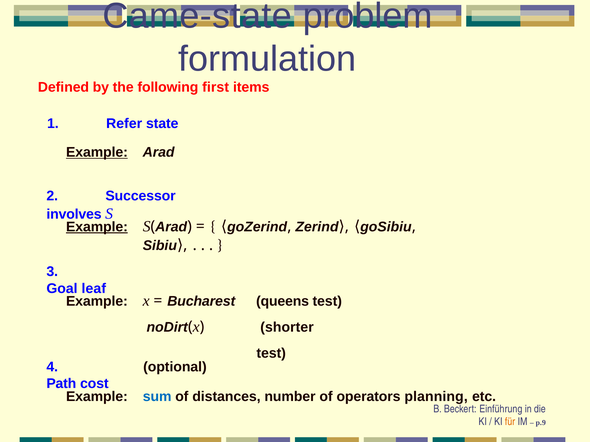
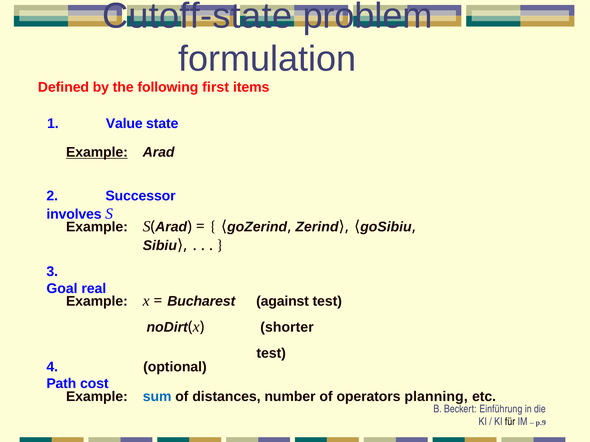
Came-state: Came-state -> Cutoff-state
Refer: Refer -> Value
Example at (97, 227) underline: present -> none
leaf: leaf -> real
queens: queens -> against
für colour: orange -> black
